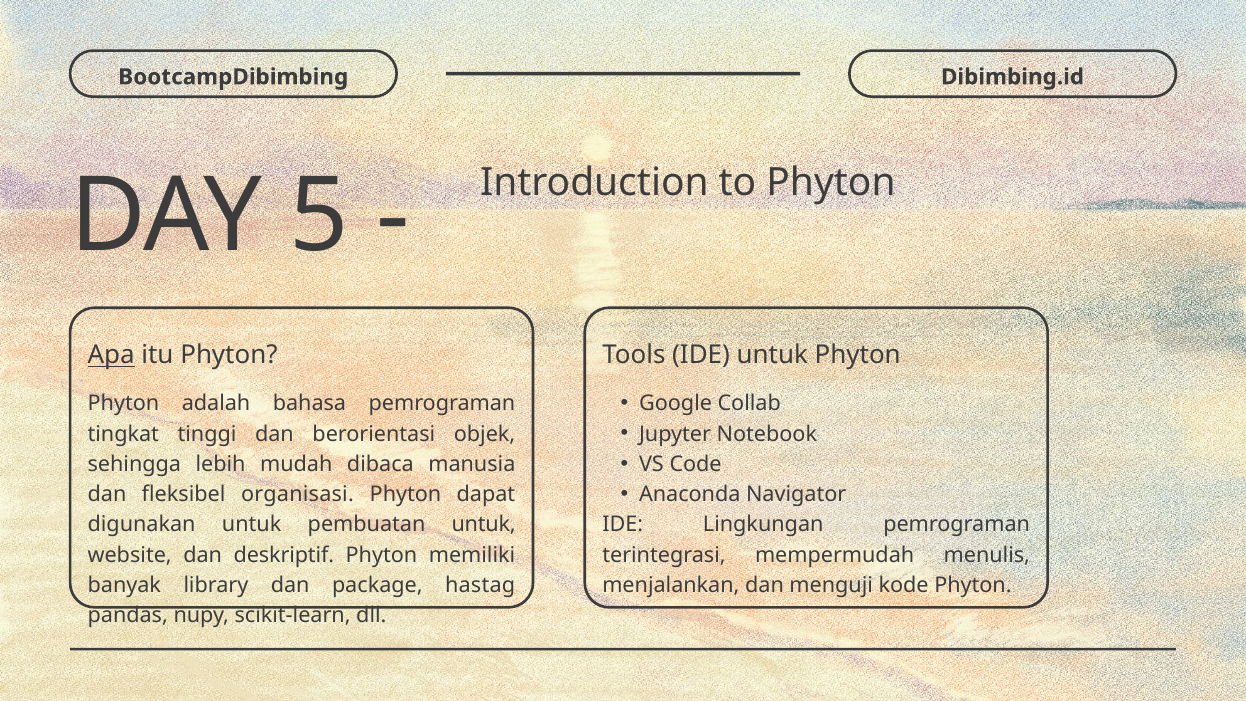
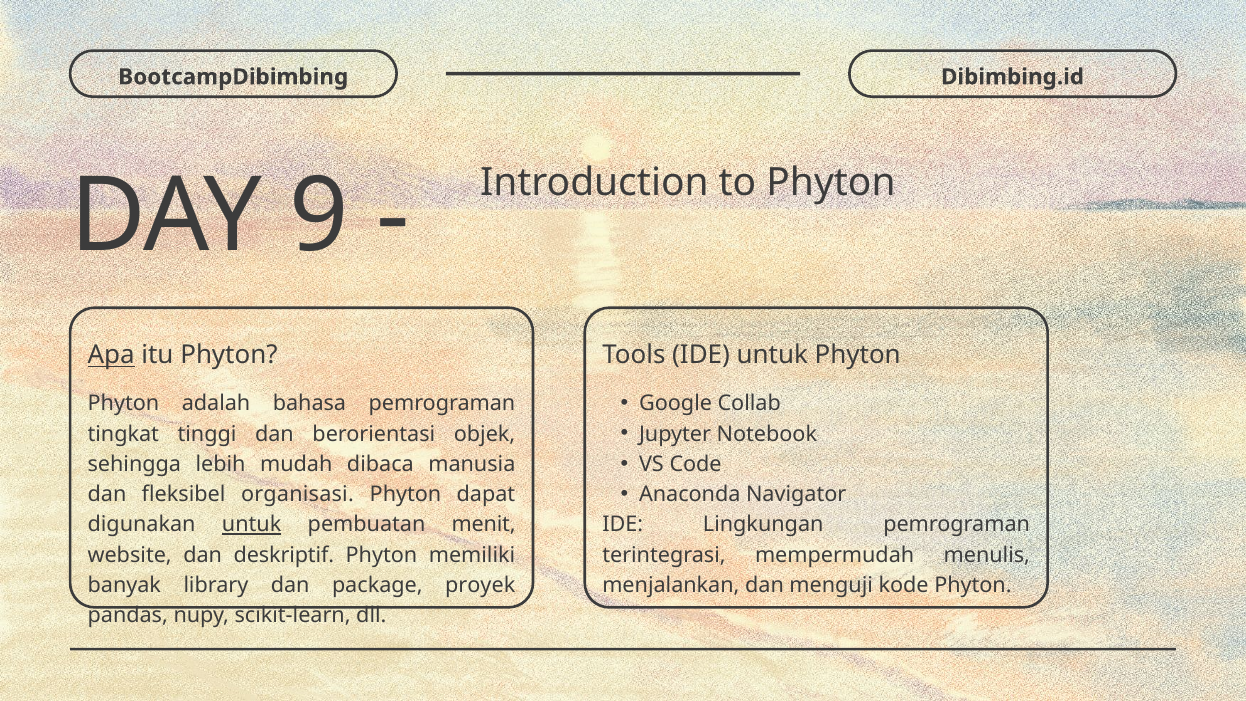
5: 5 -> 9
untuk at (252, 525) underline: none -> present
pembuatan untuk: untuk -> menit
hastag: hastag -> proyek
